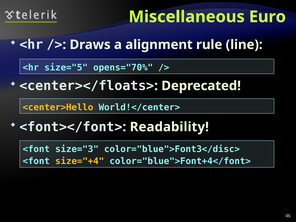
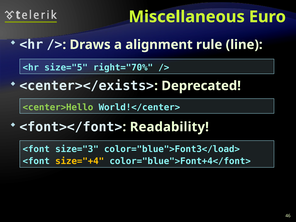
opens="70%: opens="70% -> right="70%
<center></floats>: <center></floats> -> <center></exists>
<center>Hello colour: yellow -> light green
color="blue">Font3</disc>: color="blue">Font3</disc> -> color="blue">Font3</load>
